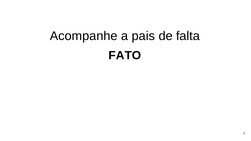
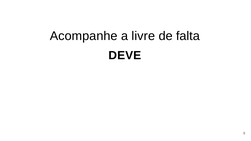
pais: pais -> livre
FATO: FATO -> DEVE
